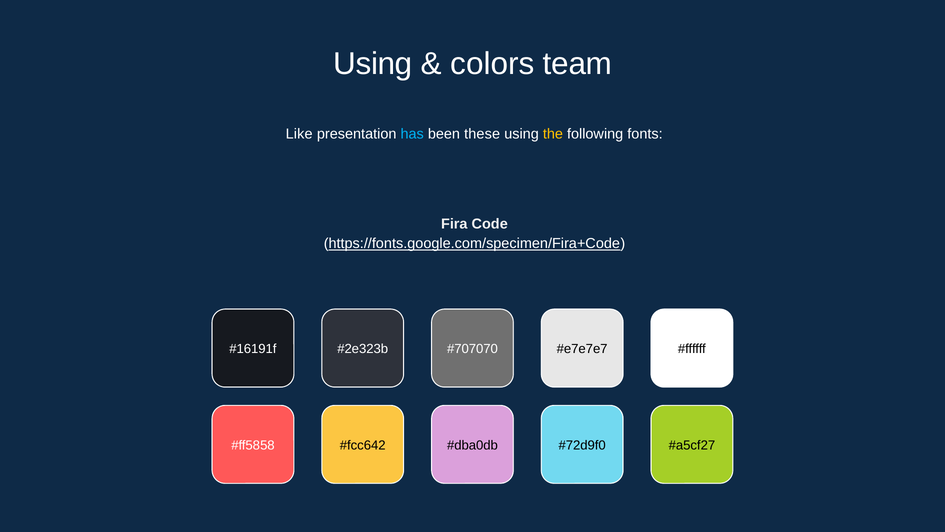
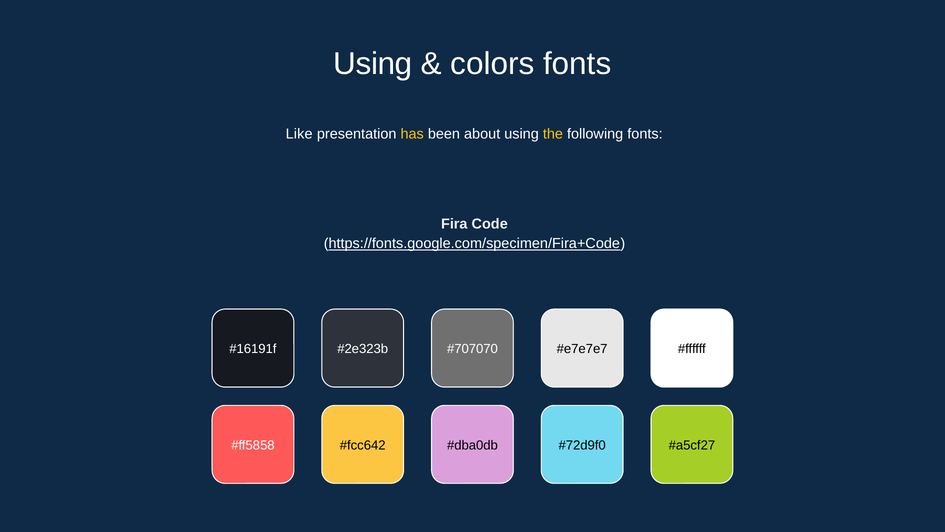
colors team: team -> fonts
has colour: light blue -> yellow
these: these -> about
